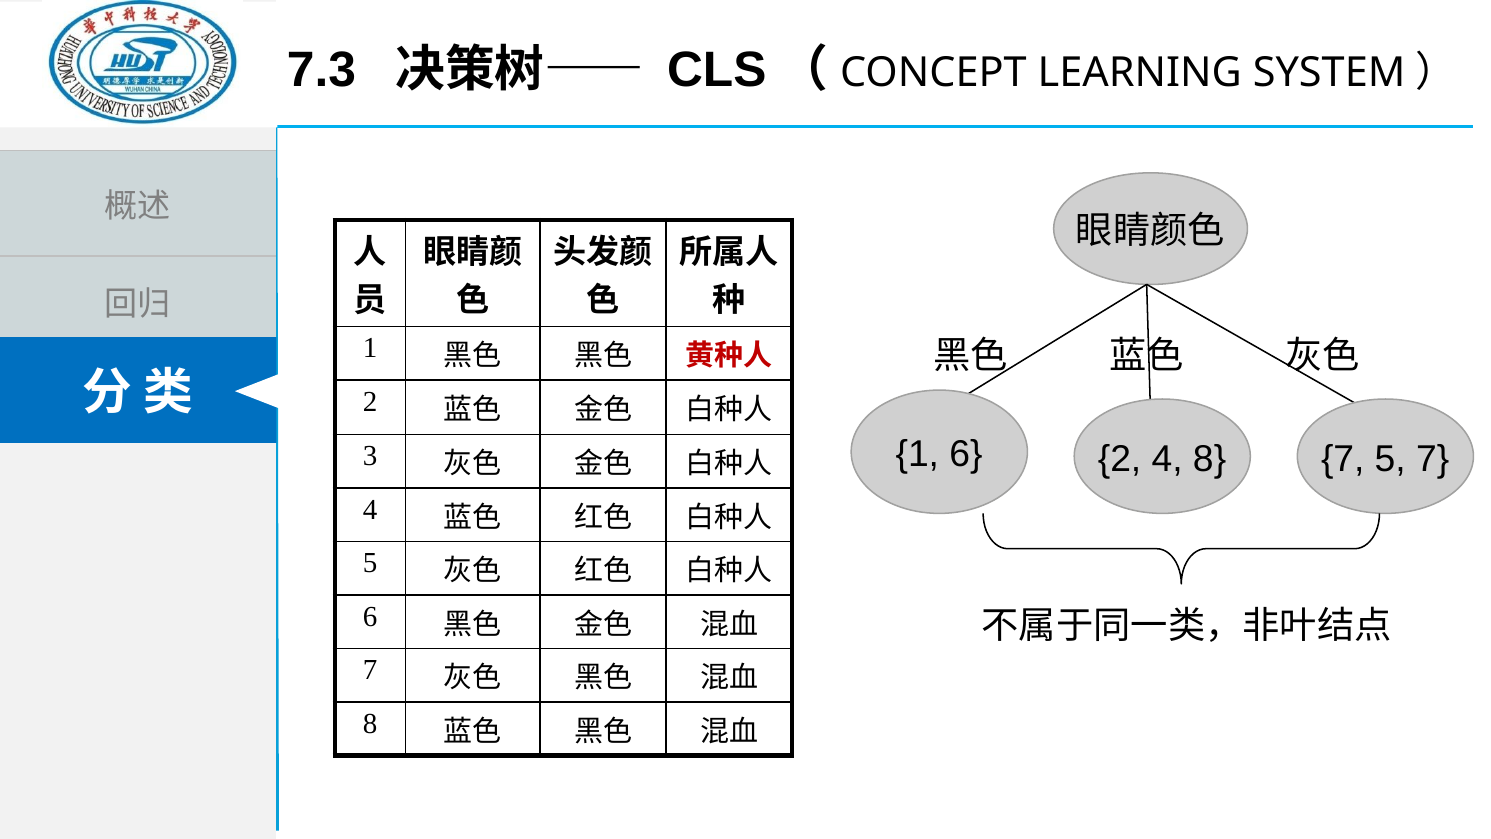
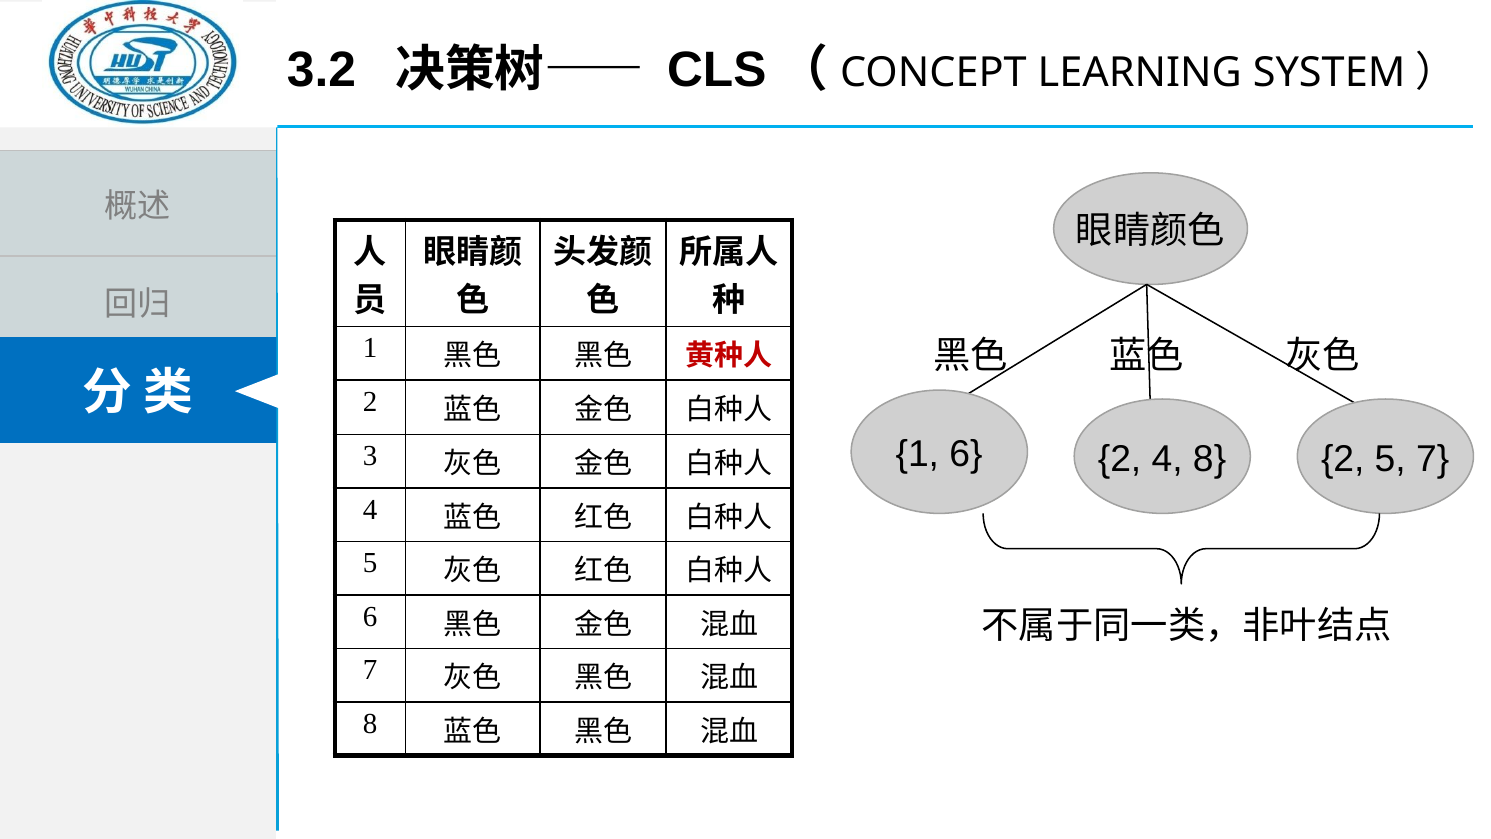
7.3: 7.3 -> 3.2
8 7: 7 -> 2
